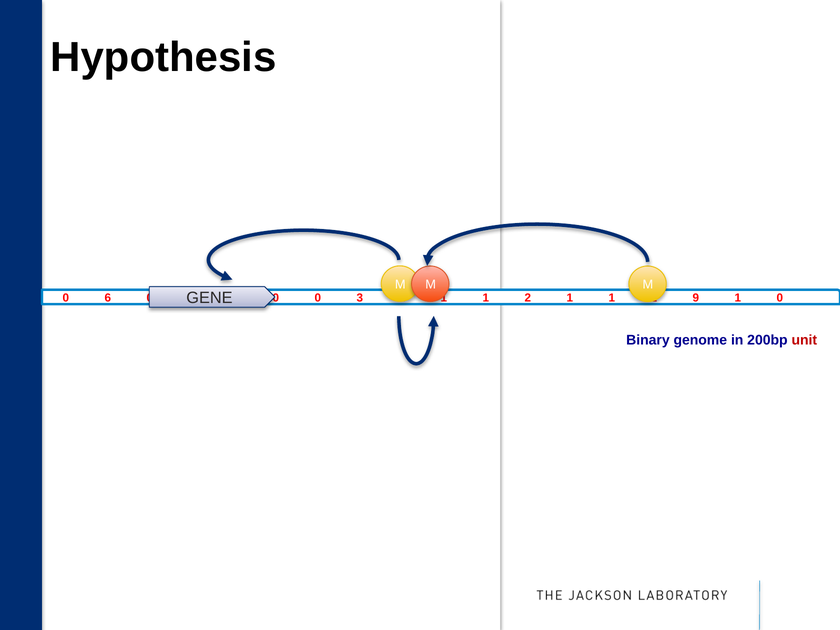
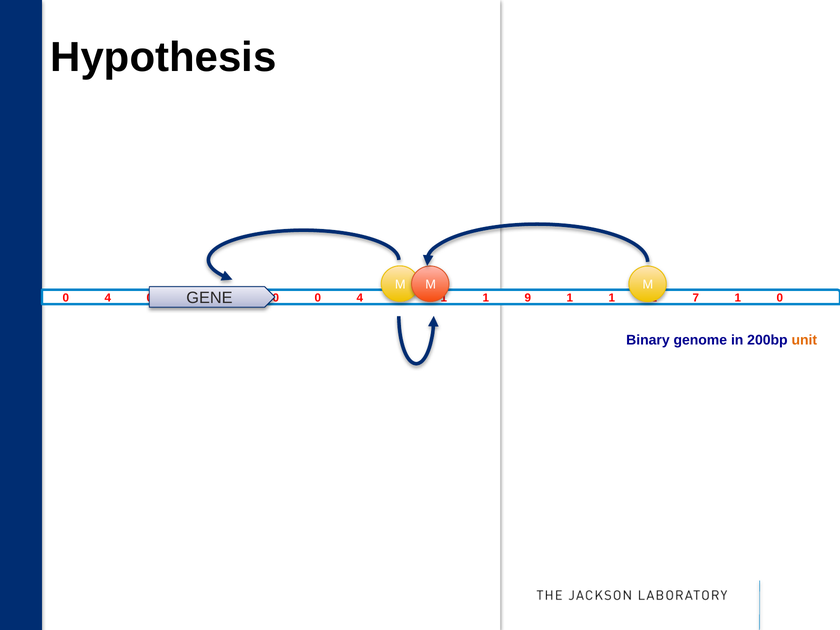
6 at (108, 298): 6 -> 4
3 at (360, 298): 3 -> 4
2: 2 -> 9
9: 9 -> 7
unit colour: red -> orange
